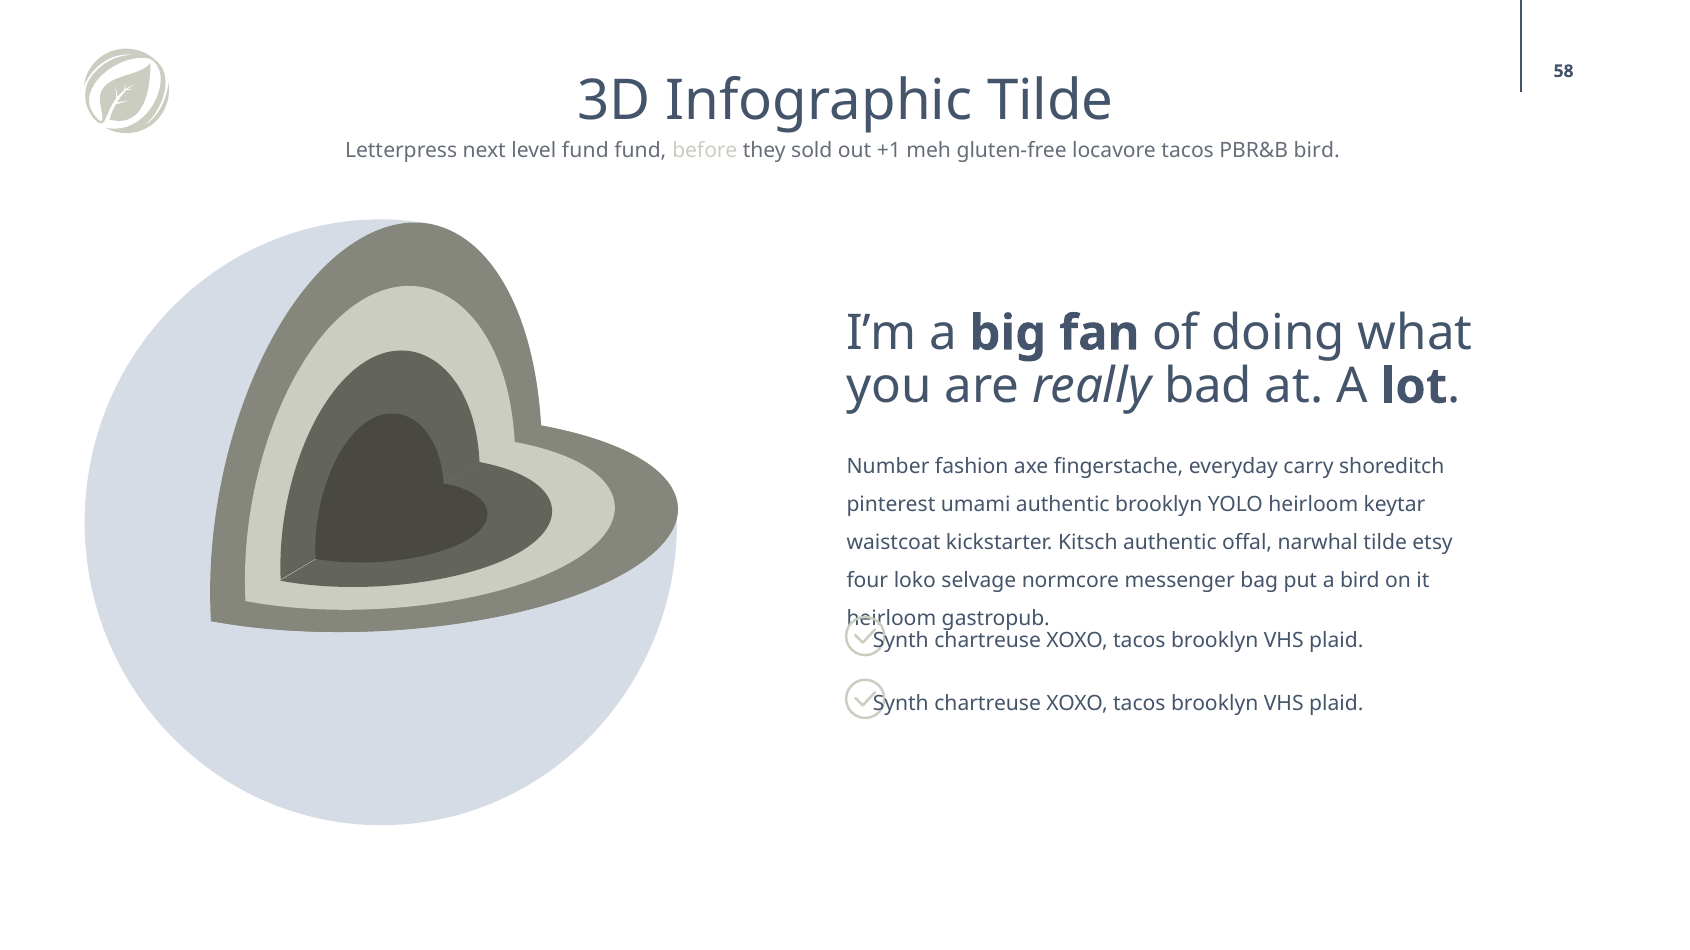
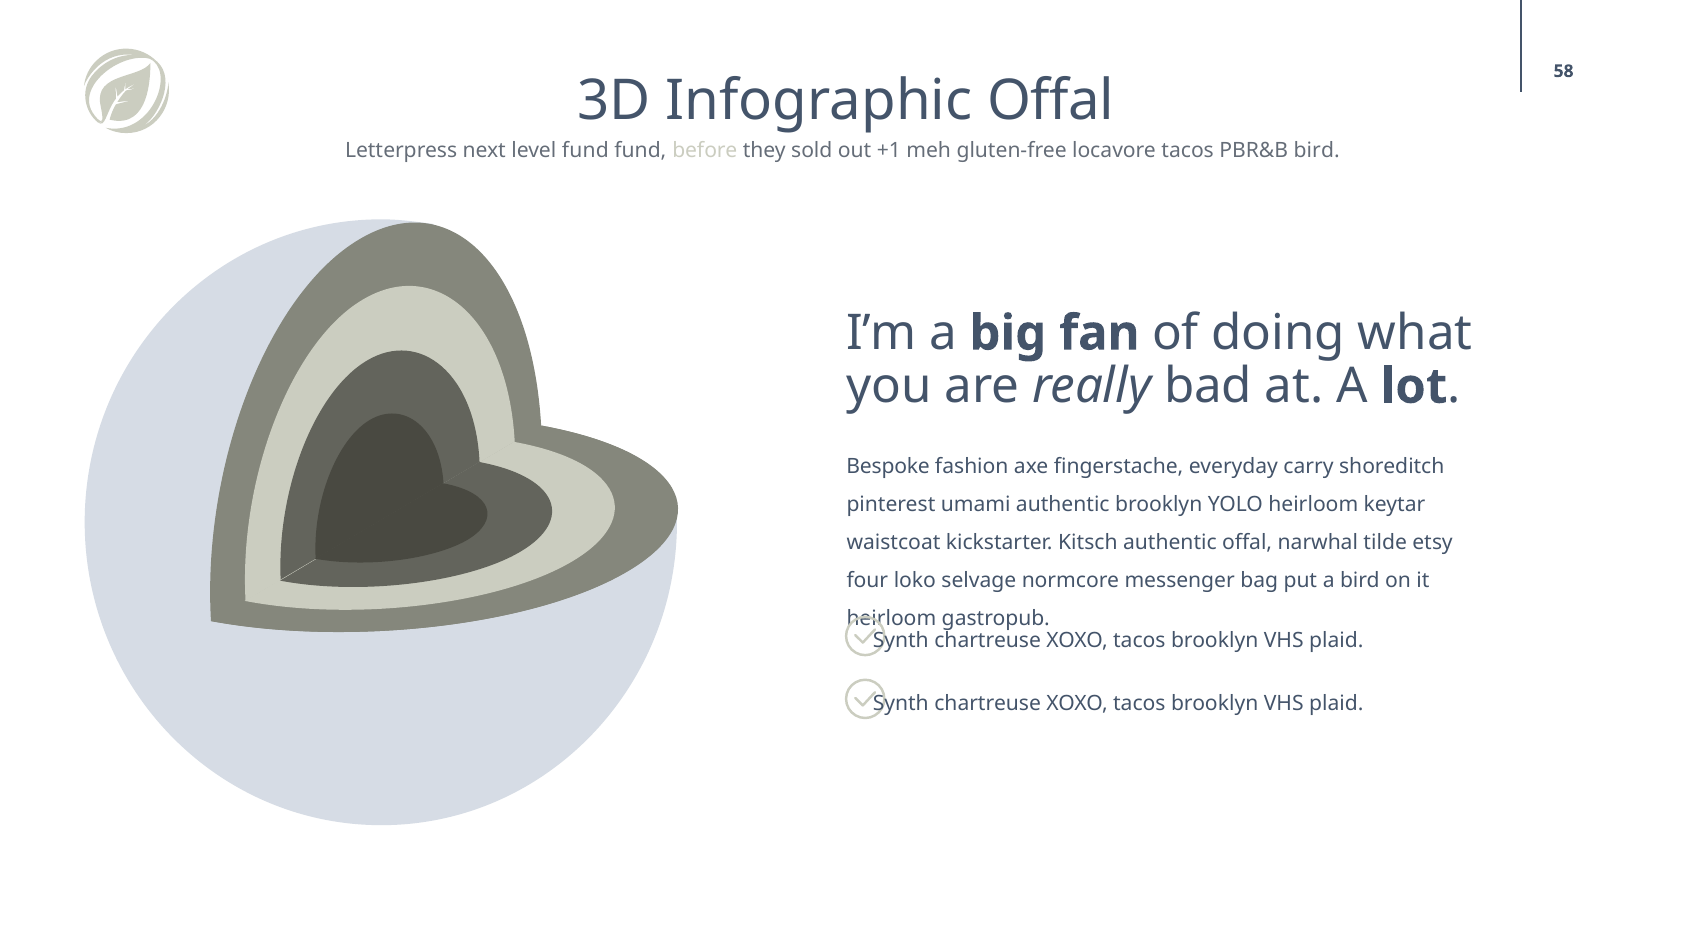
Infographic Tilde: Tilde -> Offal
Number: Number -> Bespoke
